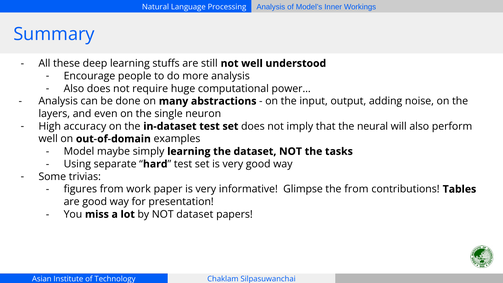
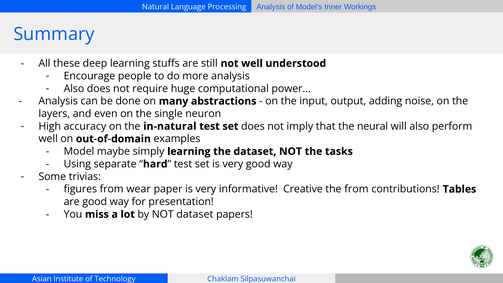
in-dataset: in-dataset -> in-natural
work: work -> wear
Glimpse: Glimpse -> Creative
